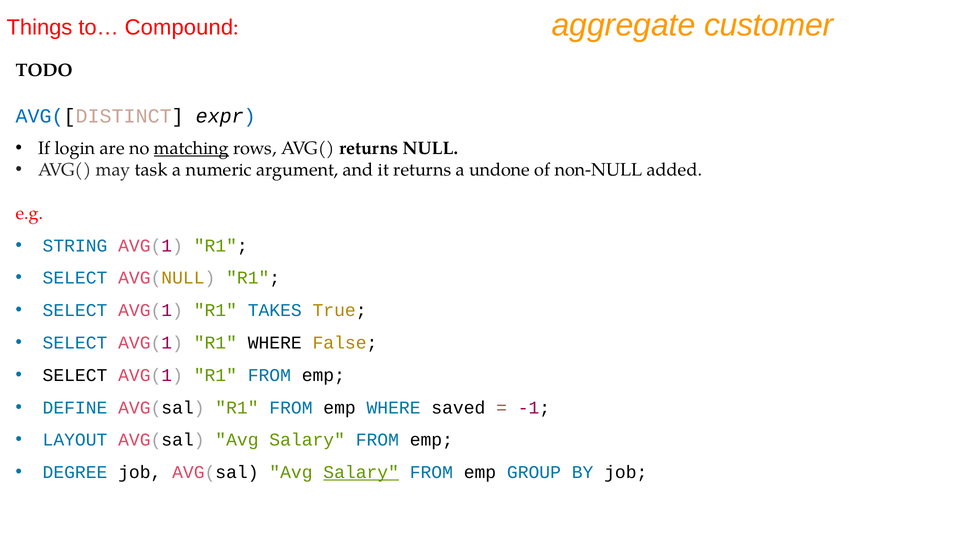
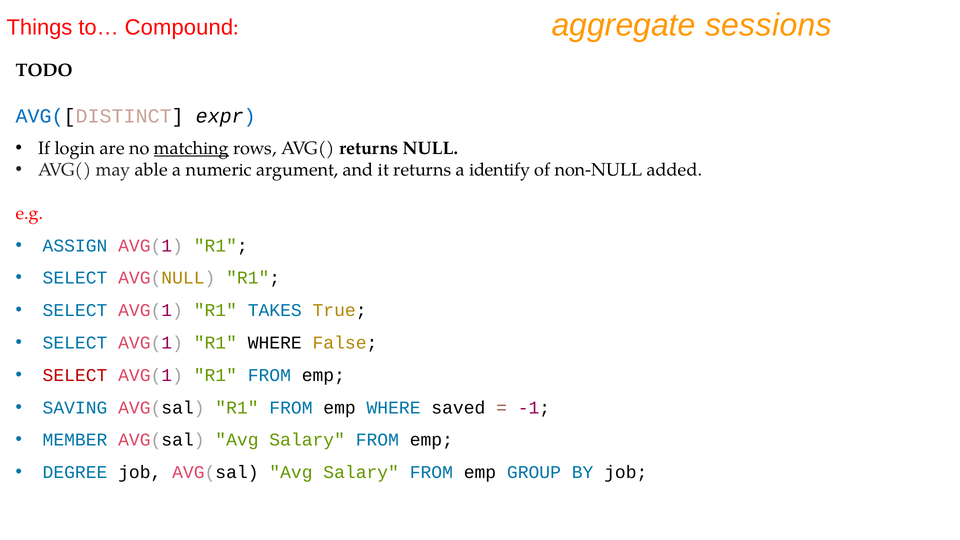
customer: customer -> sessions
task: task -> able
undone: undone -> identify
STRING: STRING -> ASSIGN
SELECT at (75, 375) colour: black -> red
DEFINE: DEFINE -> SAVING
LAYOUT: LAYOUT -> MEMBER
Salary at (361, 472) underline: present -> none
